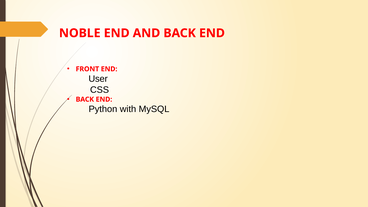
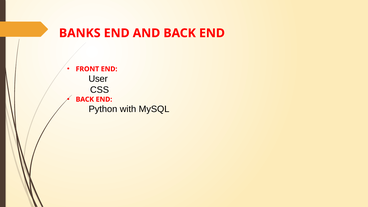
NOBLE: NOBLE -> BANKS
